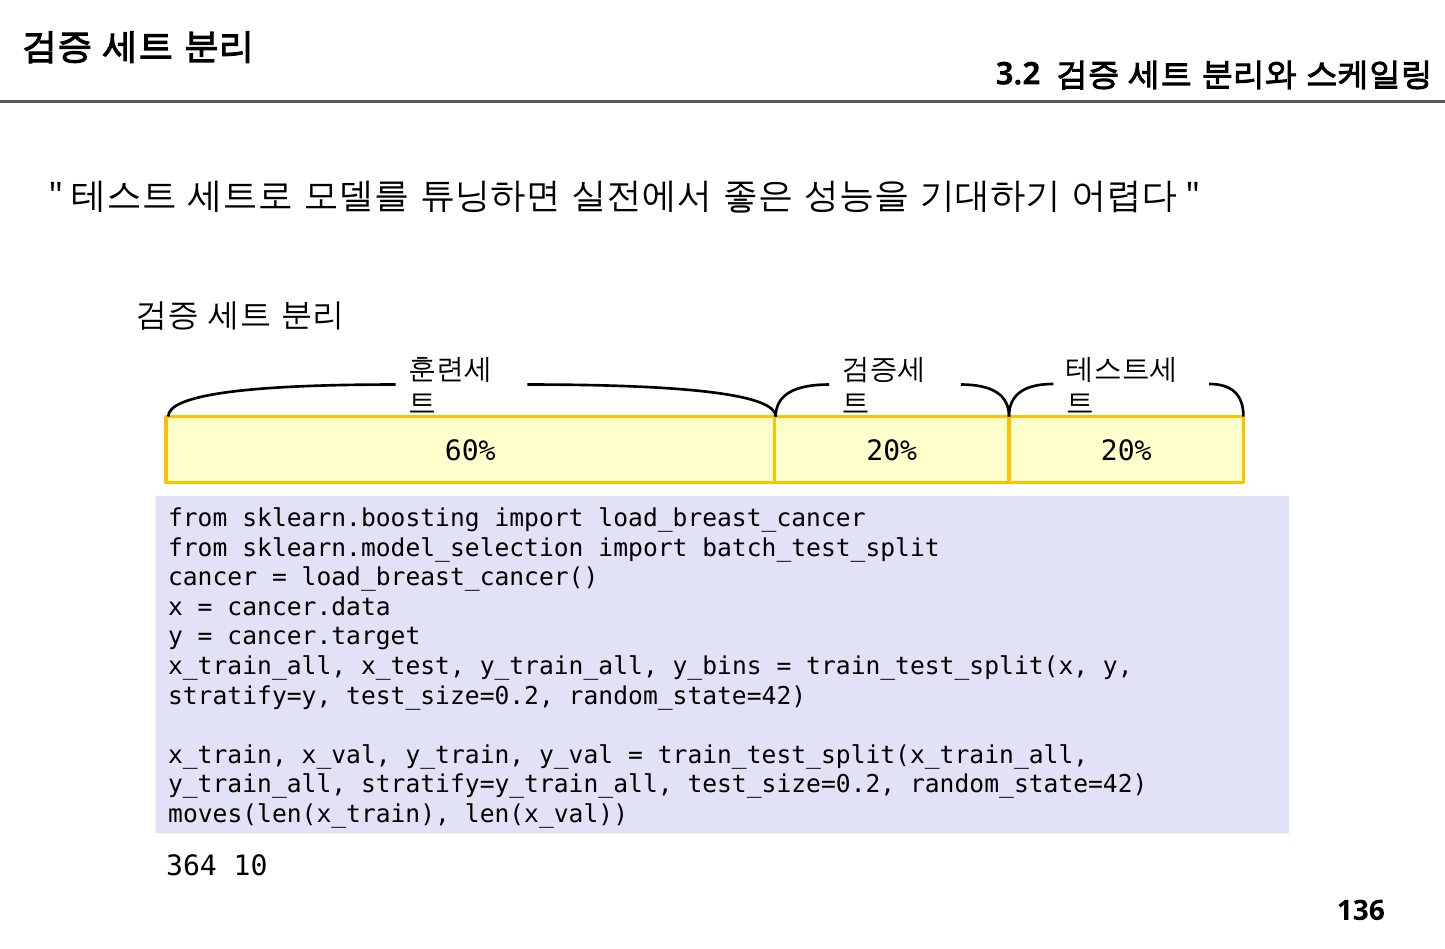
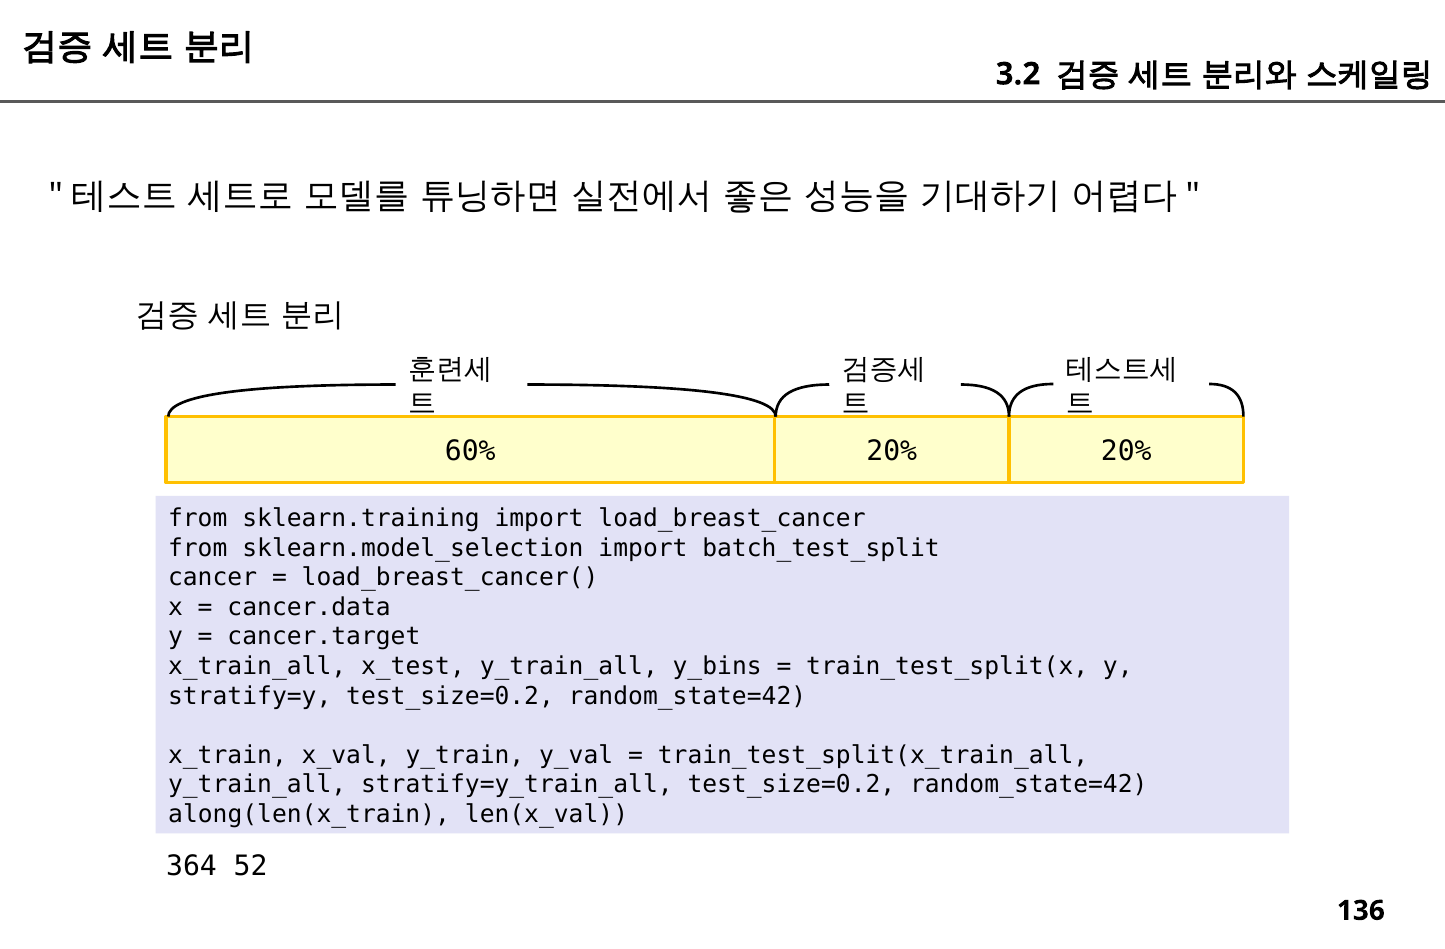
sklearn.boosting: sklearn.boosting -> sklearn.training
moves(len(x_train: moves(len(x_train -> along(len(x_train
10: 10 -> 52
